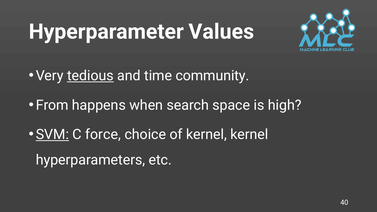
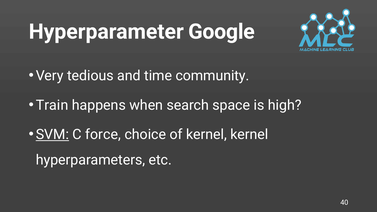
Values: Values -> Google
tedious underline: present -> none
From: From -> Train
